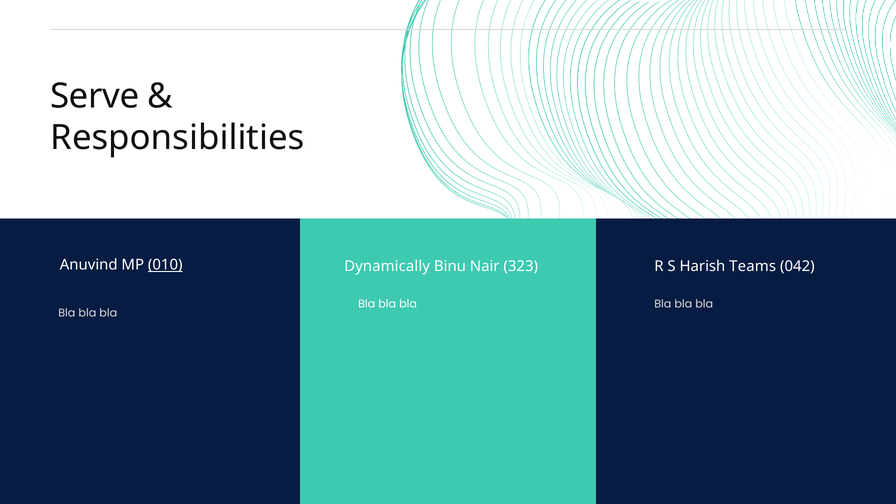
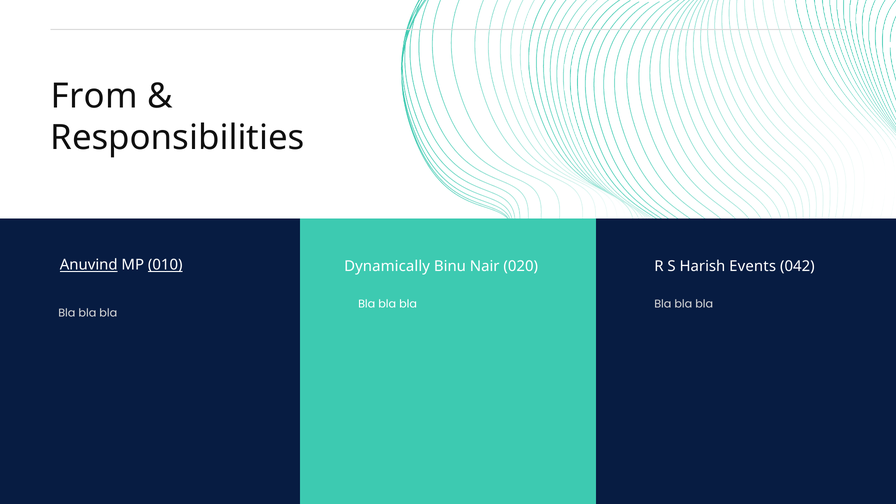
Serve: Serve -> From
Anuvind underline: none -> present
323: 323 -> 020
Teams: Teams -> Events
